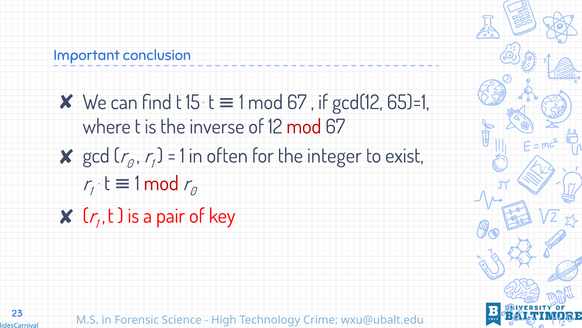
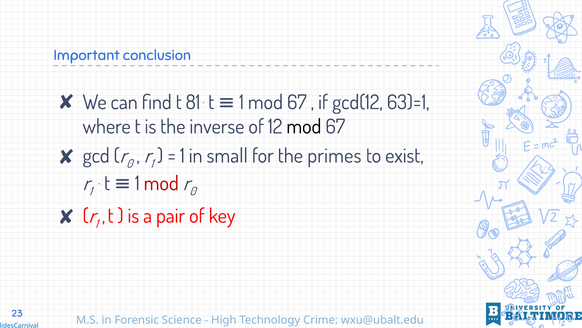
15: 15 -> 81
65)=1: 65)=1 -> 63)=1
mod at (304, 127) colour: red -> black
often: often -> small
integer: integer -> primes
